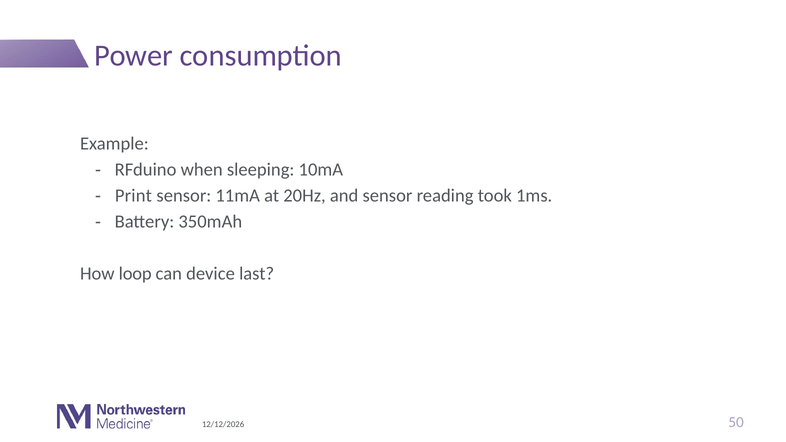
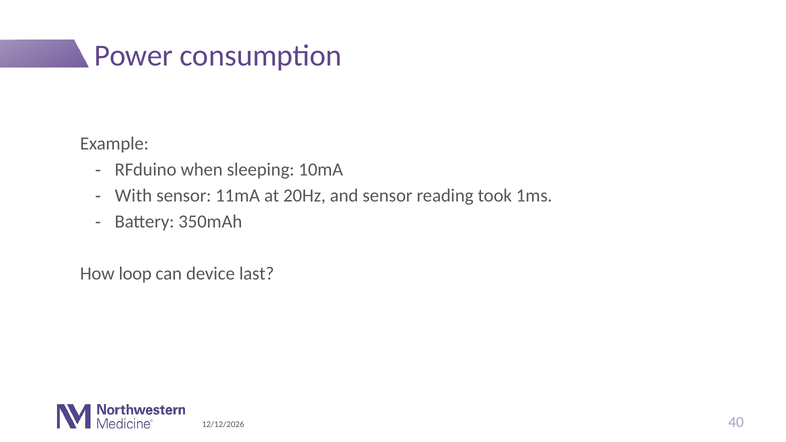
Print: Print -> With
50: 50 -> 40
